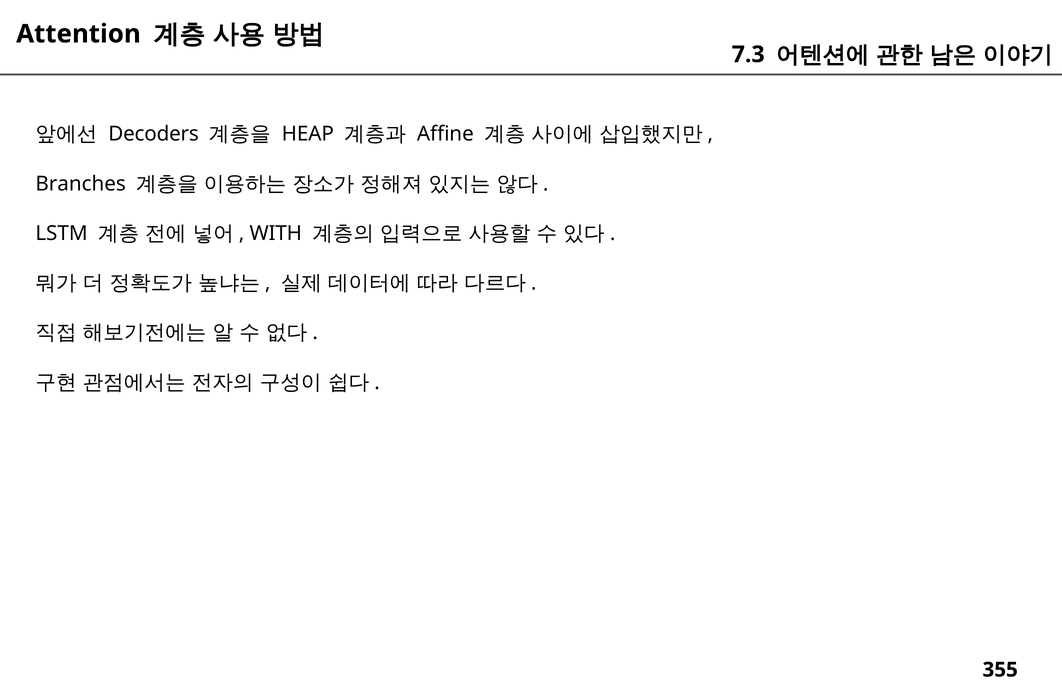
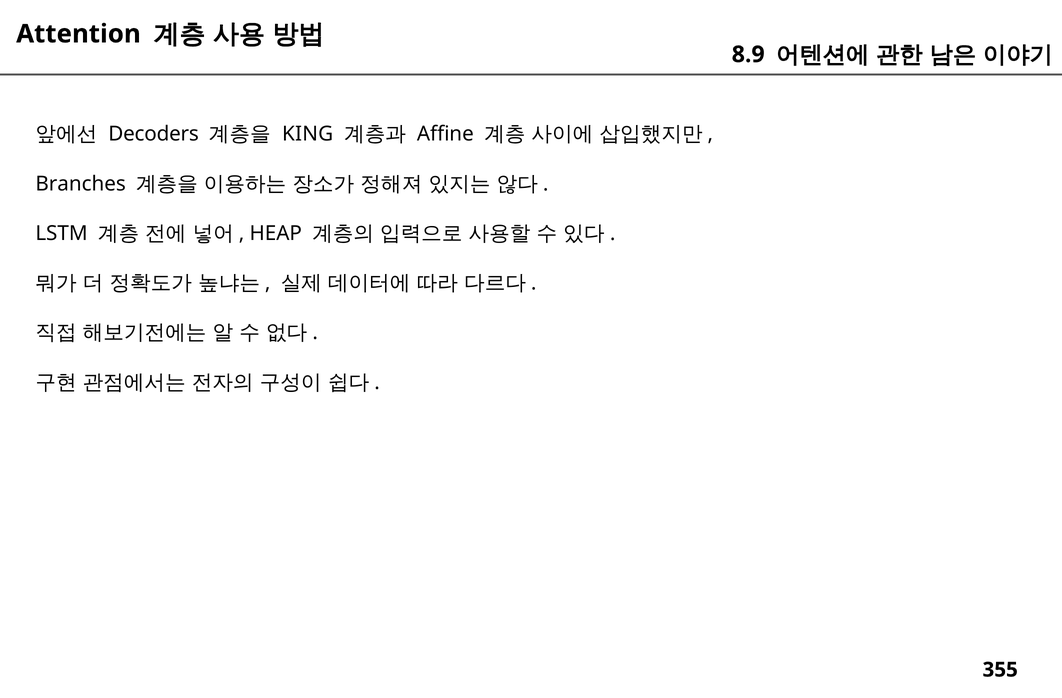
7.3: 7.3 -> 8.9
HEAP: HEAP -> KING
WITH: WITH -> HEAP
